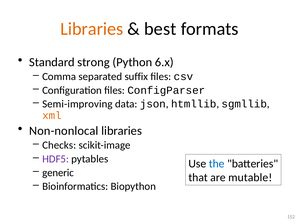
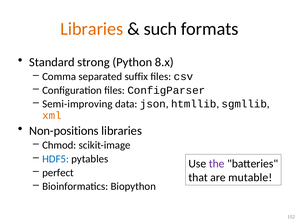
best: best -> such
6.x: 6.x -> 8.x
Non-nonlocal: Non-nonlocal -> Non-positions
Checks: Checks -> Chmod
HDF5 colour: purple -> blue
the colour: blue -> purple
generic: generic -> perfect
